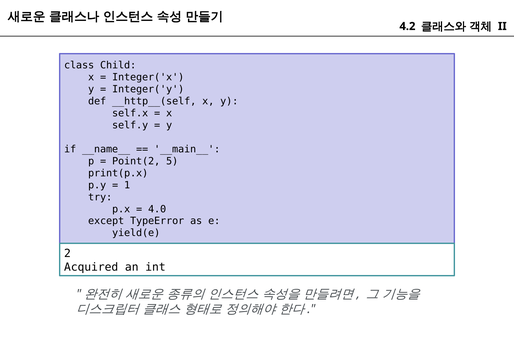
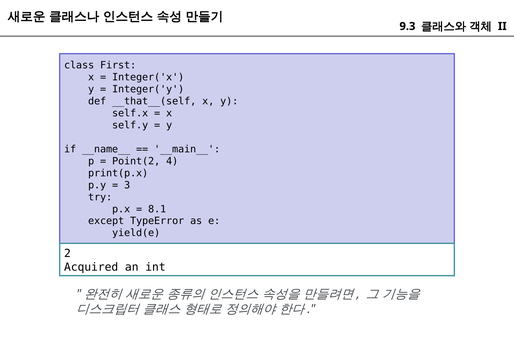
4.2: 4.2 -> 9.3
Child: Child -> First
__http__(self: __http__(self -> __that__(self
5: 5 -> 4
1: 1 -> 3
4.0: 4.0 -> 8.1
